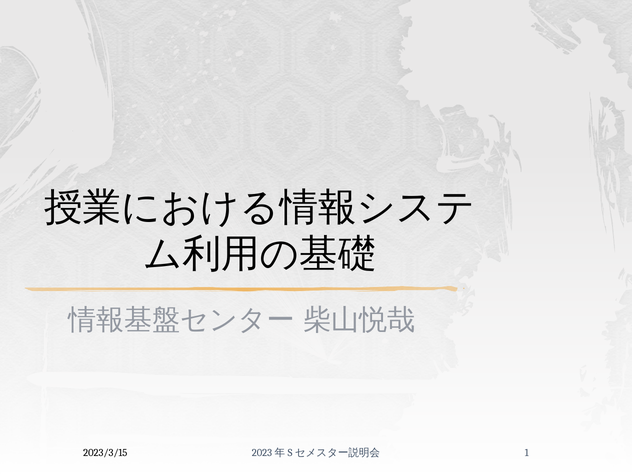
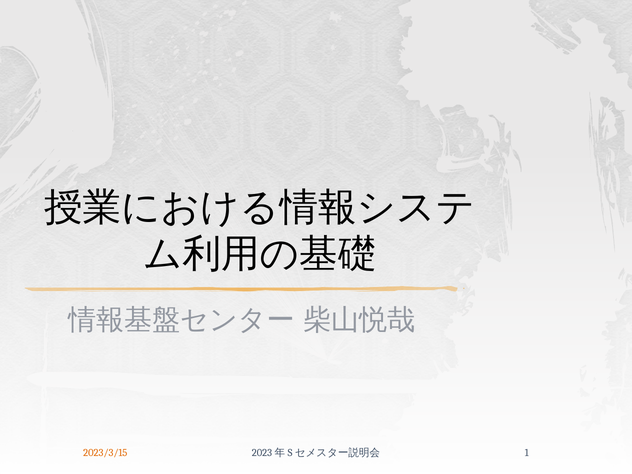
2023/3/15 colour: black -> orange
